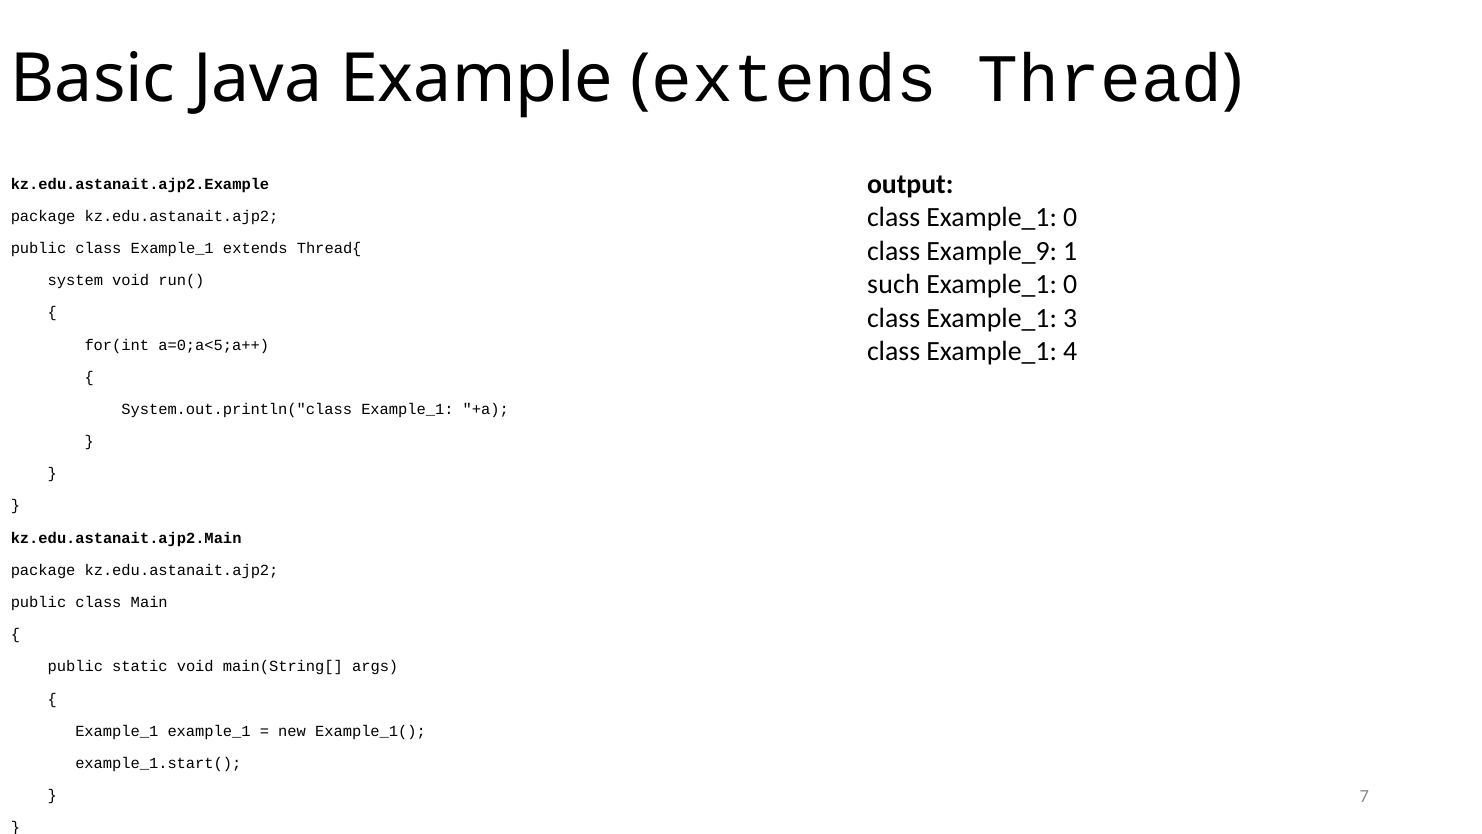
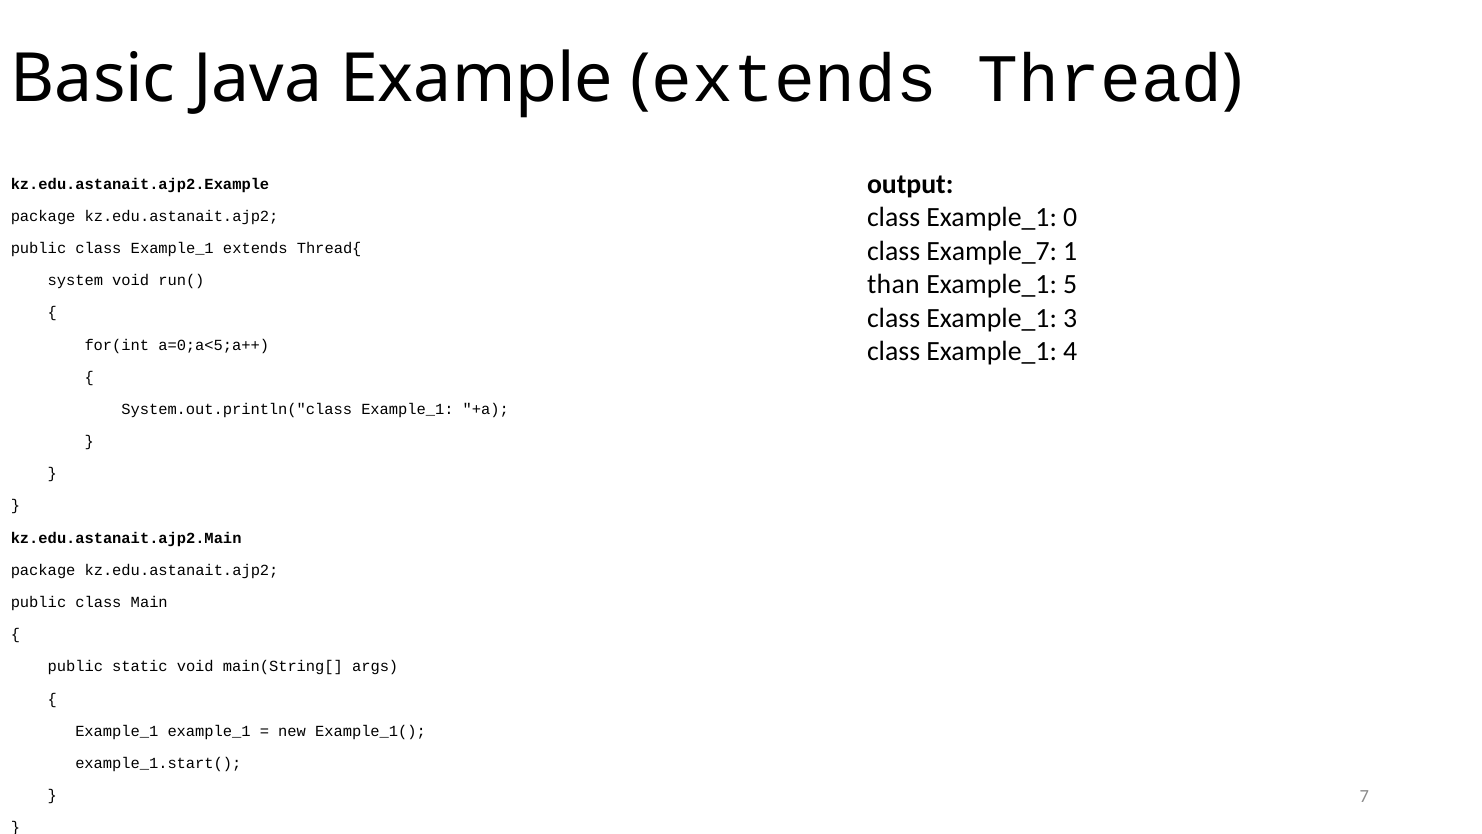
Example_9: Example_9 -> Example_7
such: such -> than
0 at (1070, 284): 0 -> 5
